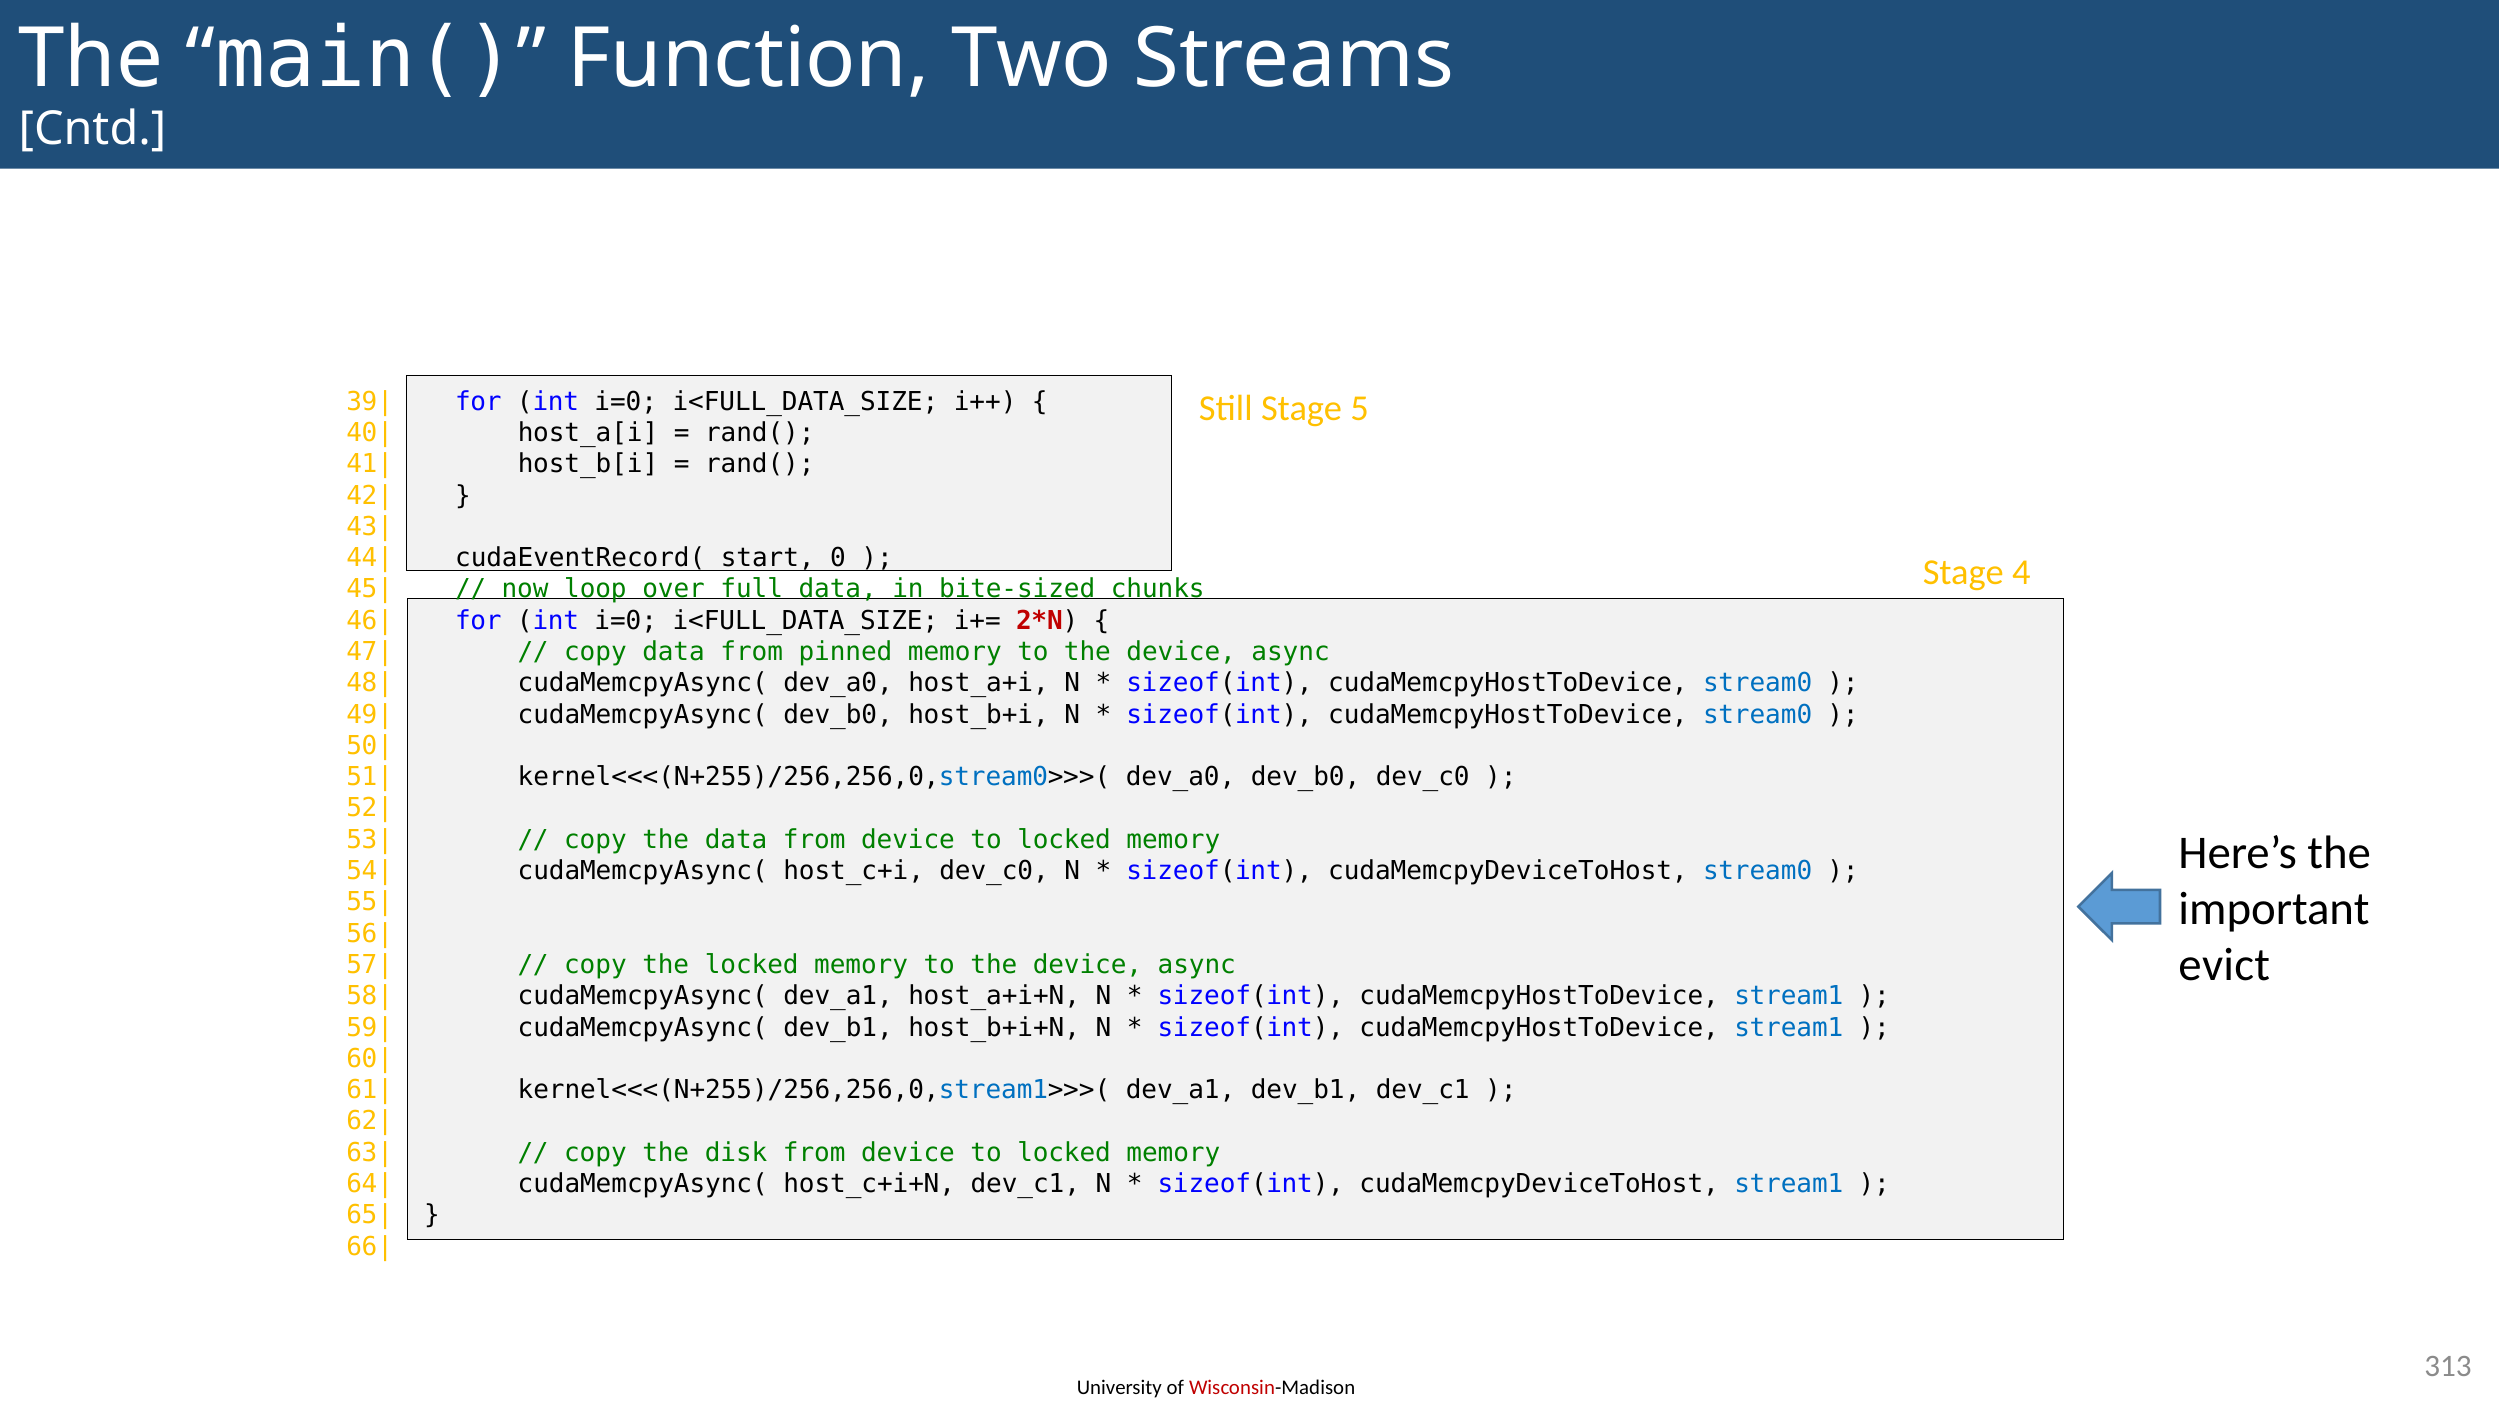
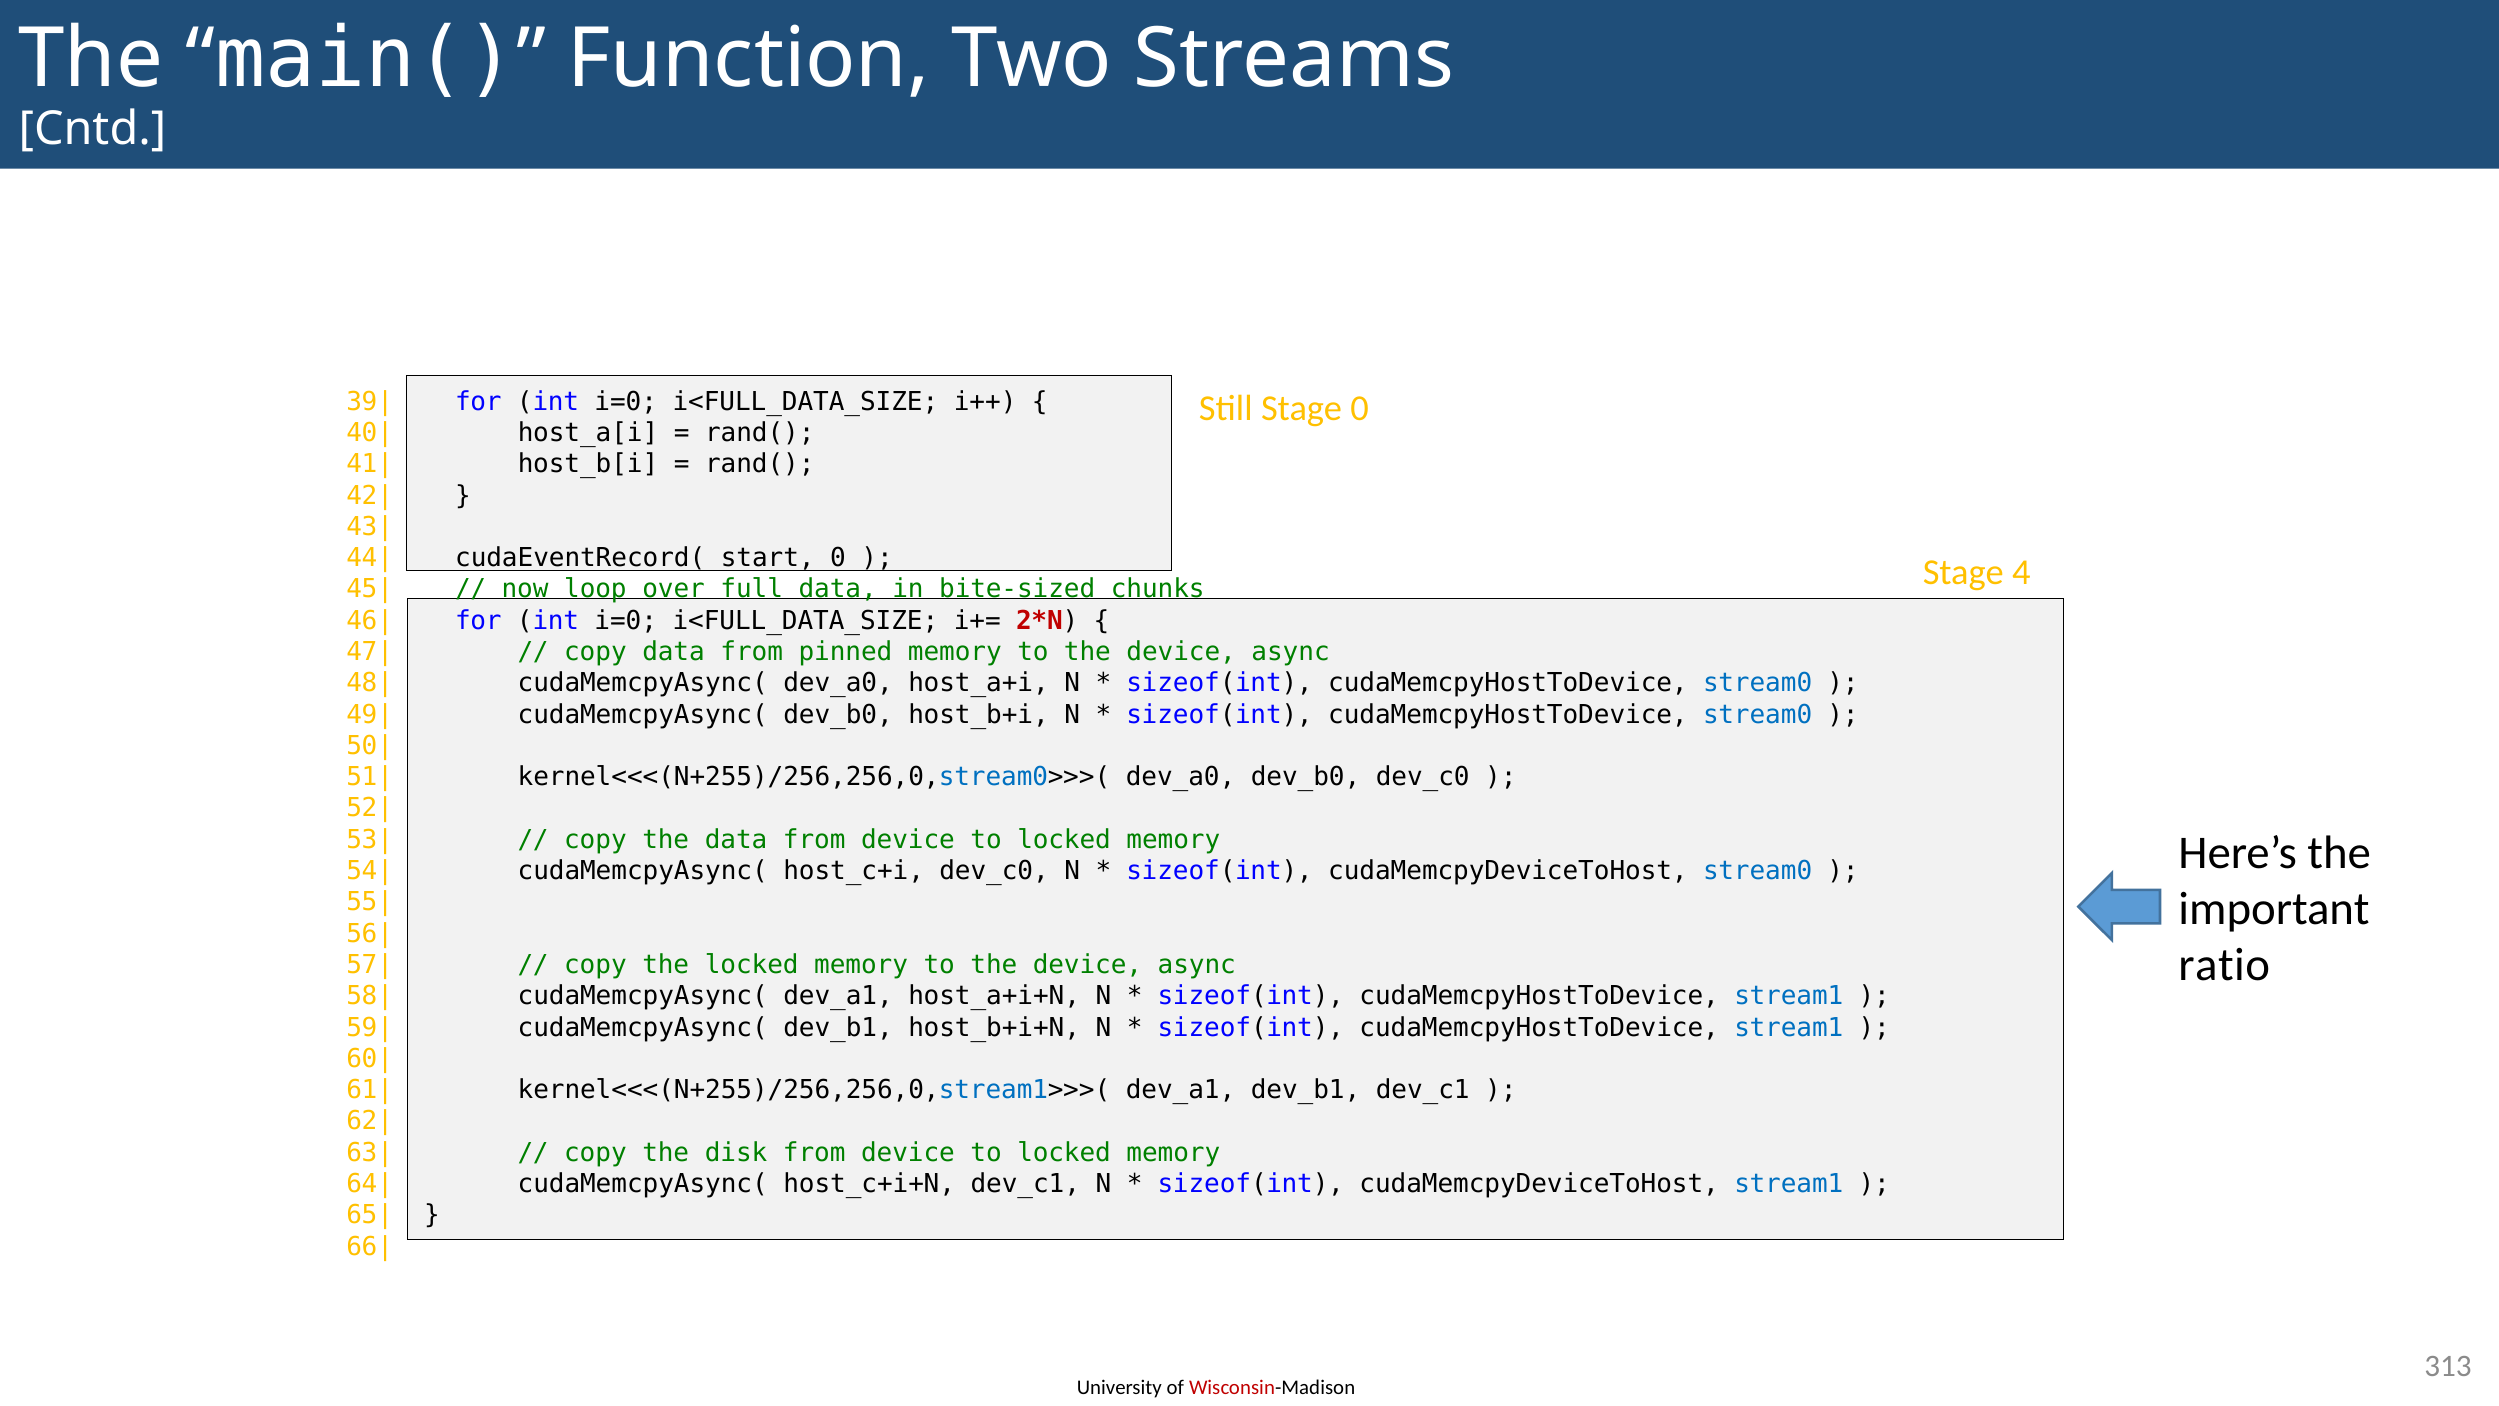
Stage 5: 5 -> 0
evict: evict -> ratio
